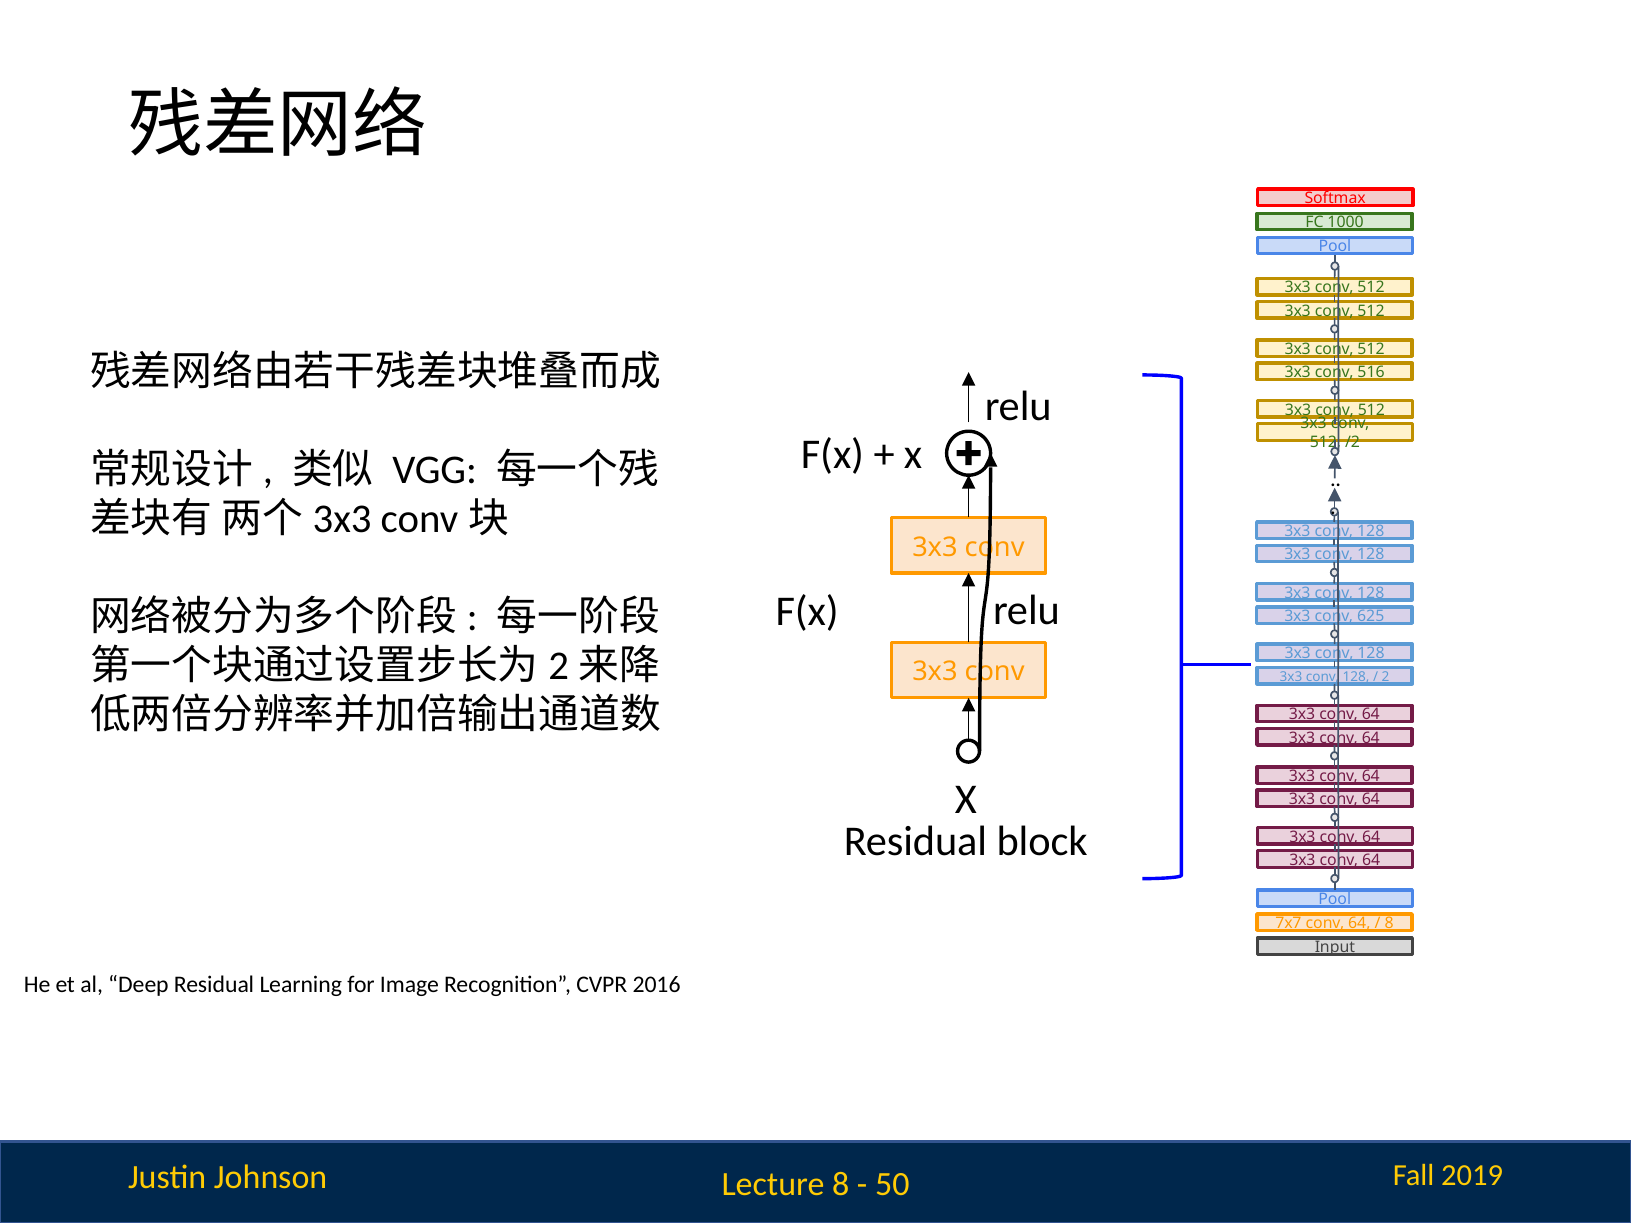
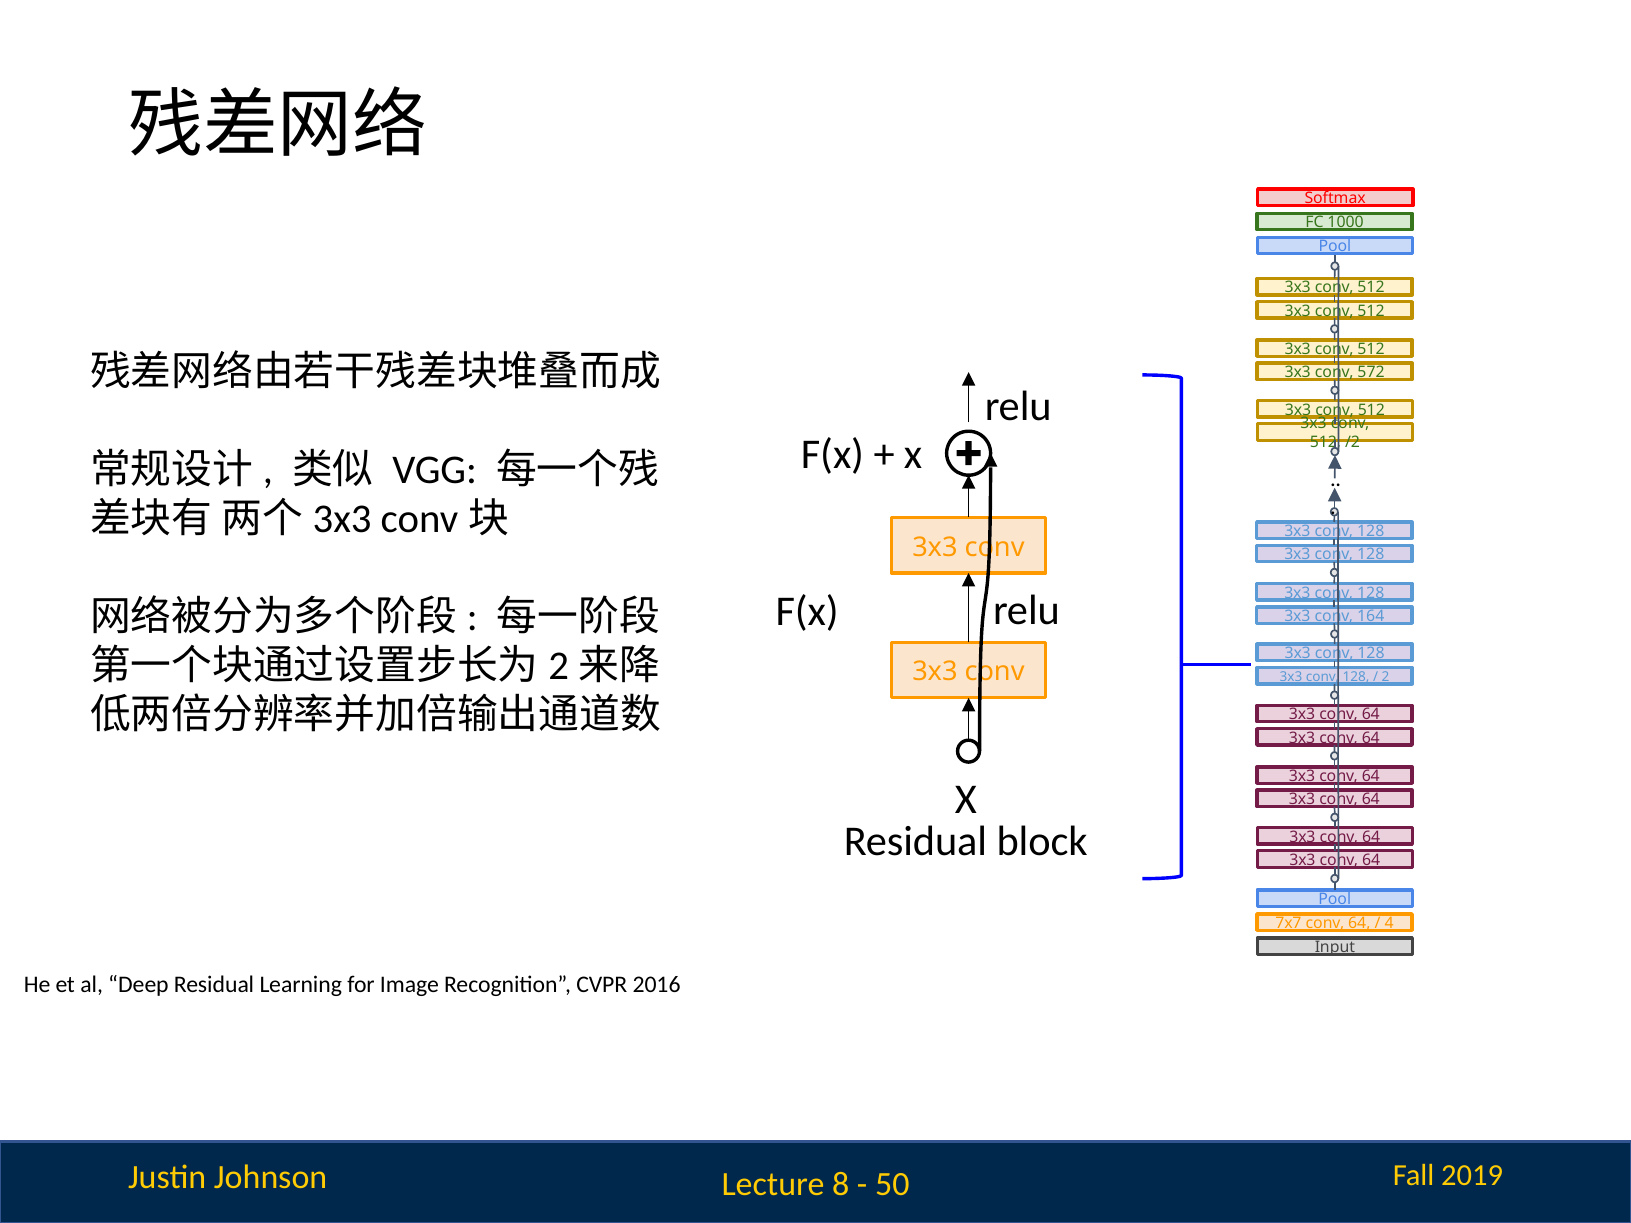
516: 516 -> 572
625: 625 -> 164
8 at (1389, 923): 8 -> 4
